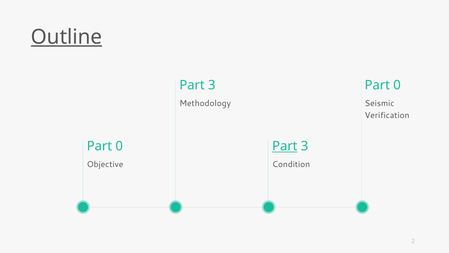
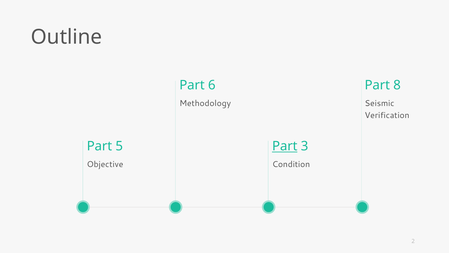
Outline underline: present -> none
3 at (212, 85): 3 -> 6
0 at (397, 85): 0 -> 8
0 at (119, 146): 0 -> 5
